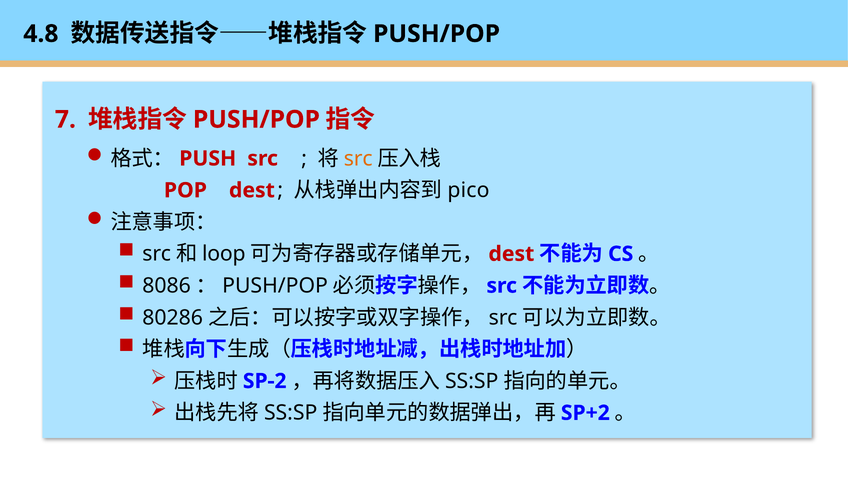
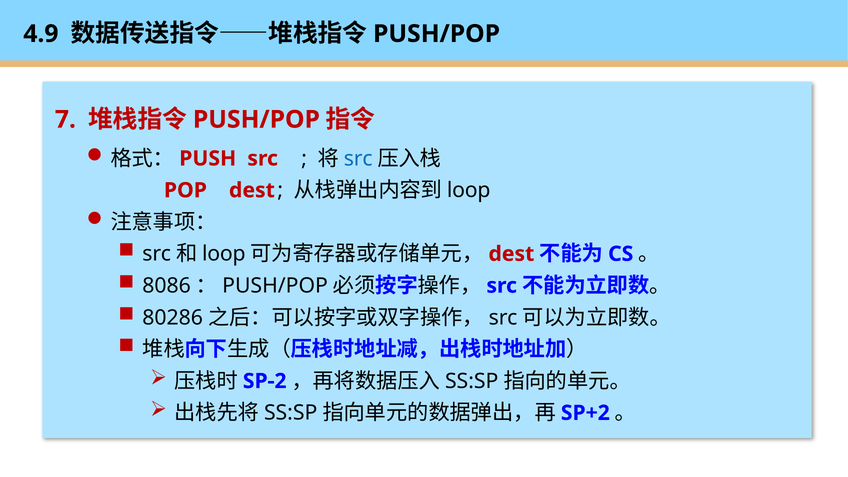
4.8: 4.8 -> 4.9
src at (358, 159) colour: orange -> blue
pico at (468, 190): pico -> loop
